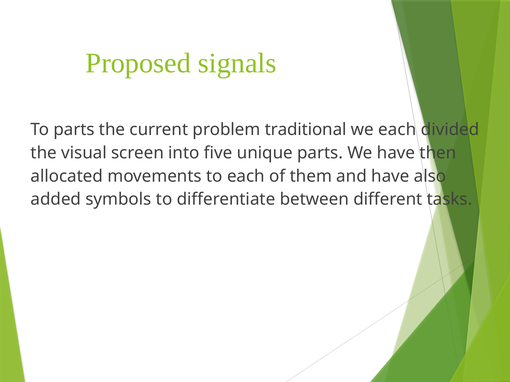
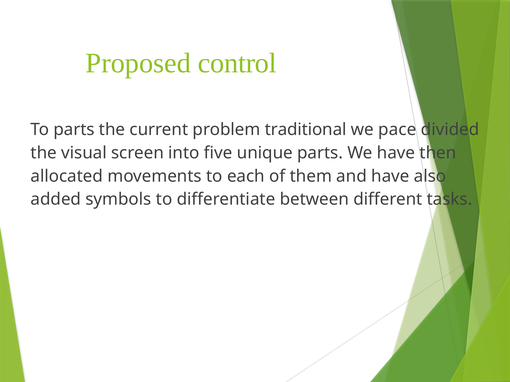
signals: signals -> control
we each: each -> pace
